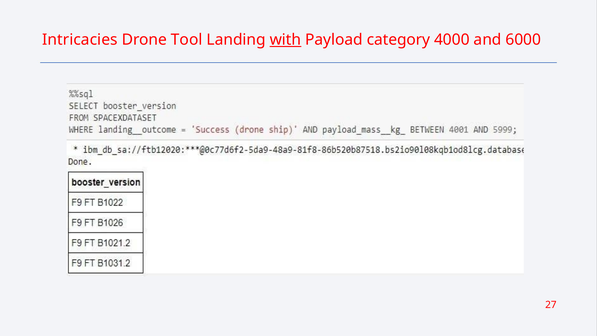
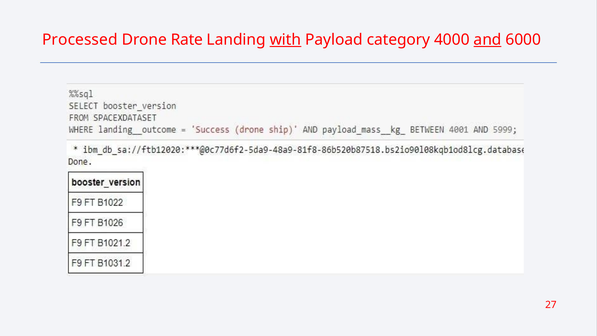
Intricacies: Intricacies -> Processed
Tool: Tool -> Rate
and underline: none -> present
